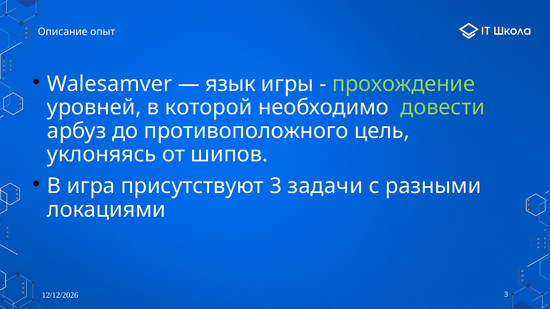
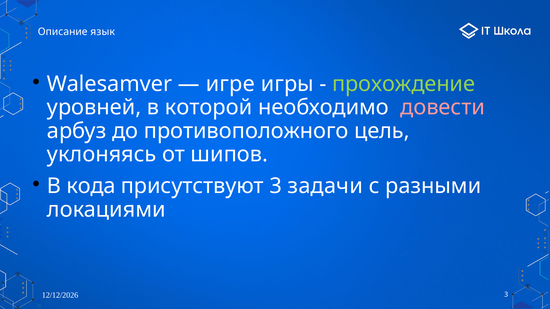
опыт: опыт -> язык
язык: язык -> игре
довести colour: light green -> pink
игра: игра -> кода
